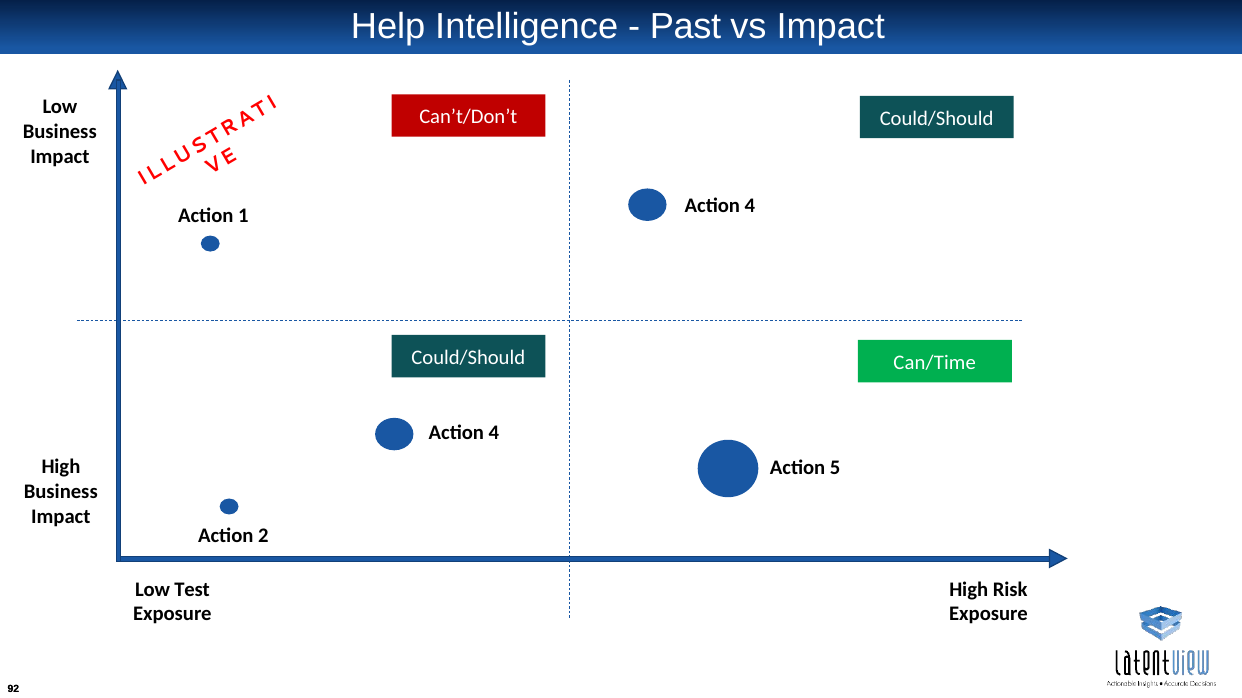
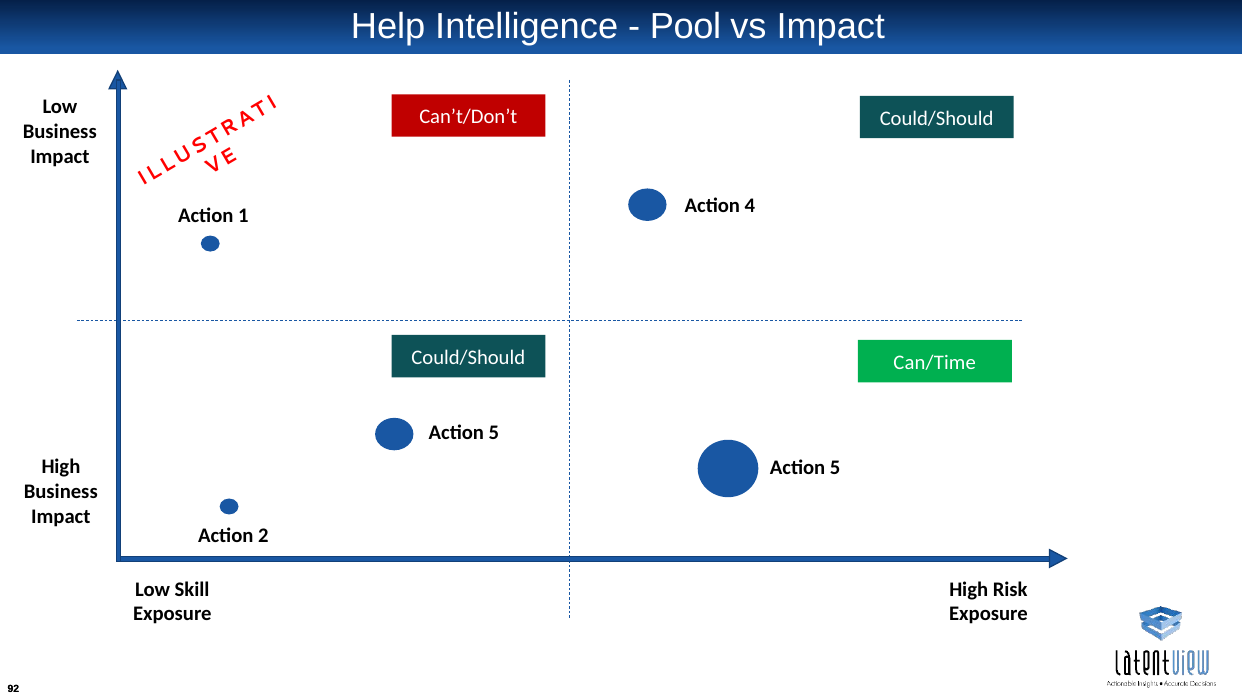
Past: Past -> Pool
4 at (494, 433): 4 -> 5
Test: Test -> Skill
